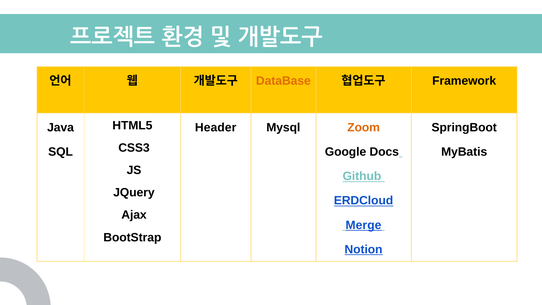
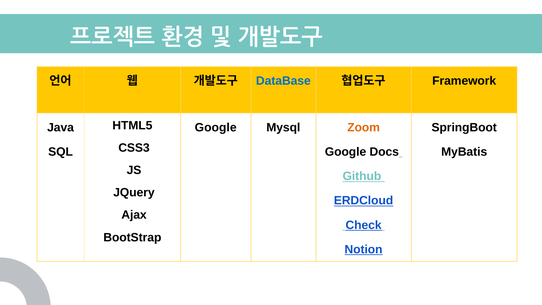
DataBase colour: orange -> blue
Header at (216, 127): Header -> Google
Merge: Merge -> Check
